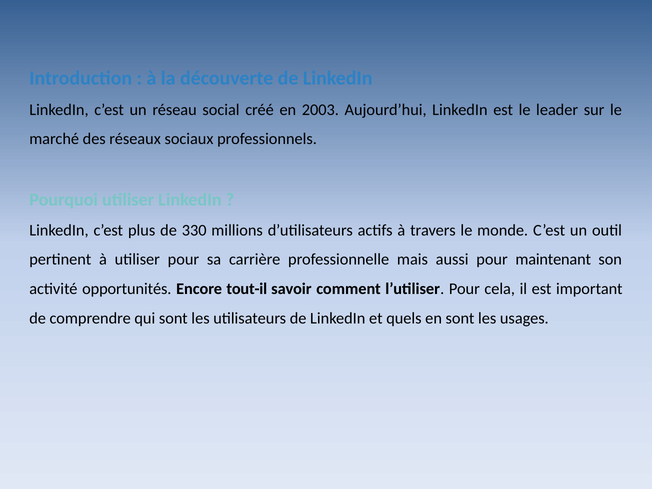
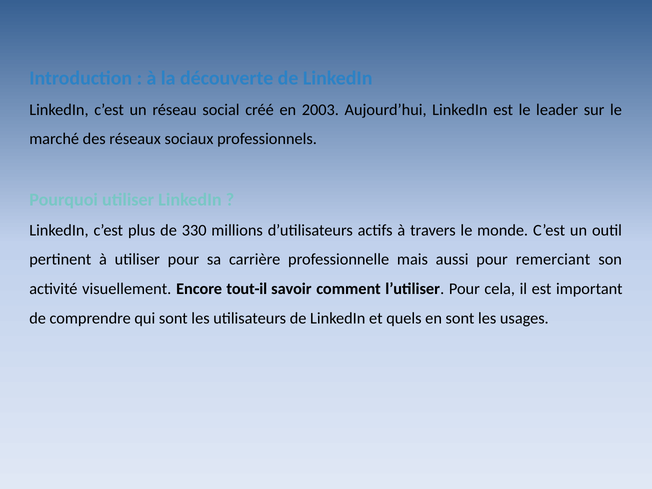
maintenant: maintenant -> remerciant
opportunités: opportunités -> visuellement
